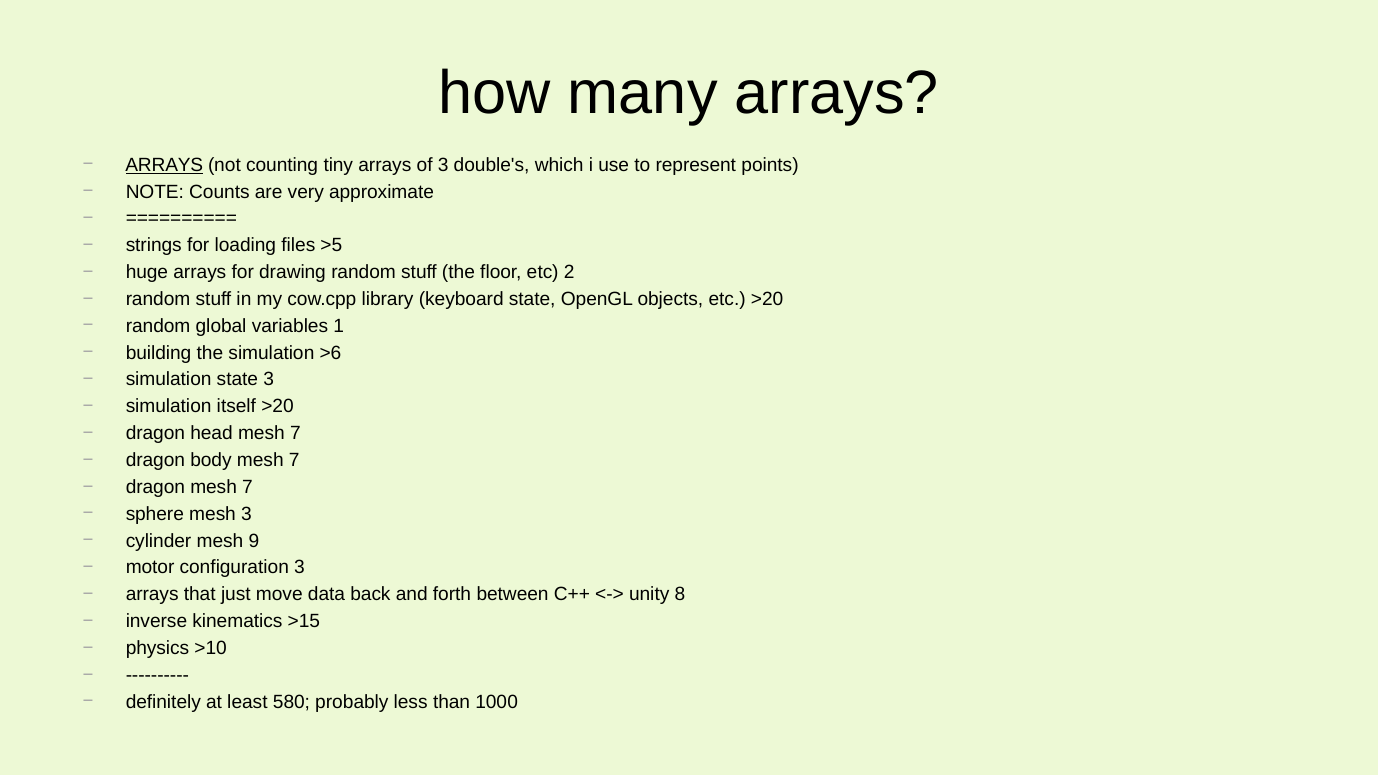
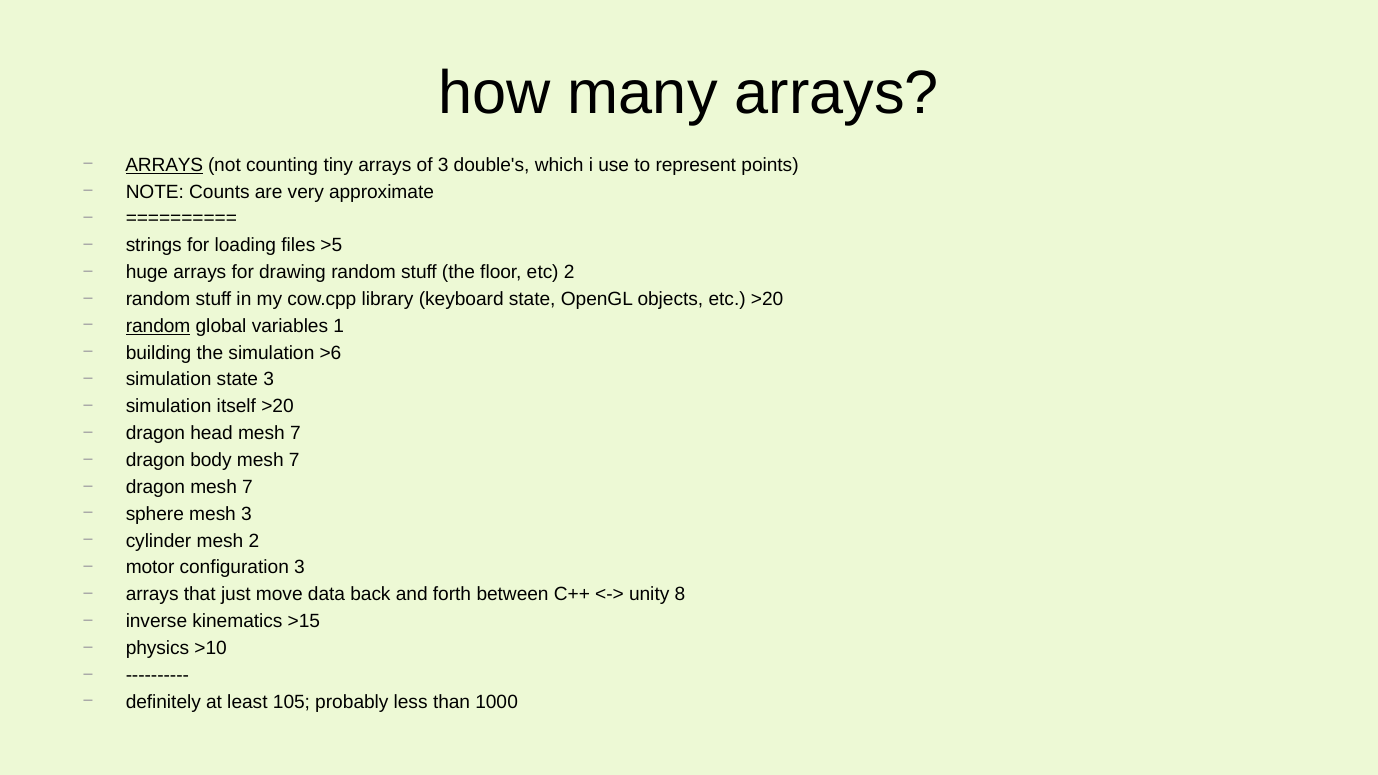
random at (158, 326) underline: none -> present
mesh 9: 9 -> 2
580: 580 -> 105
